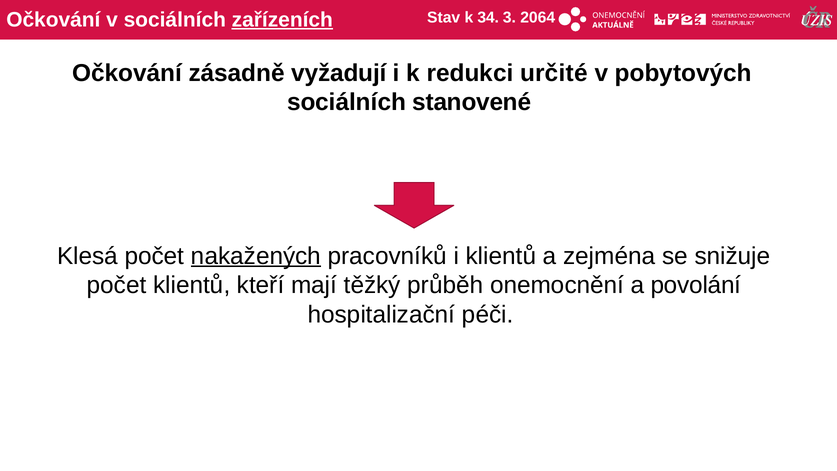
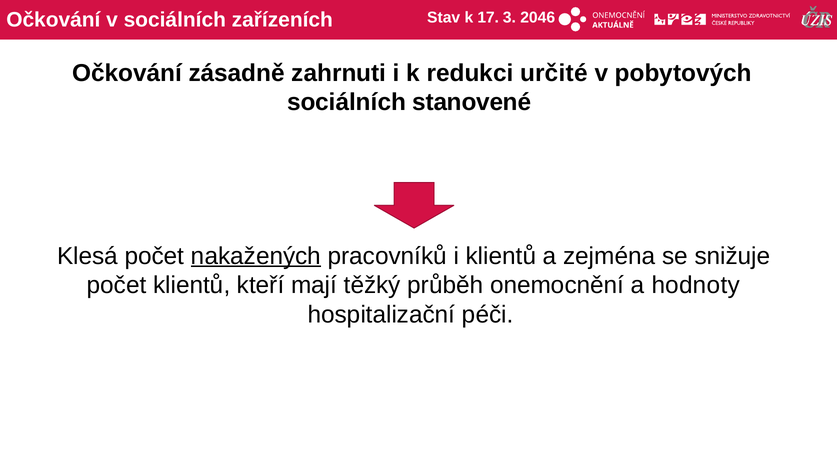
zařízeních underline: present -> none
34: 34 -> 17
2064: 2064 -> 2046
vyžadují: vyžadují -> zahrnuti
povolání: povolání -> hodnoty
